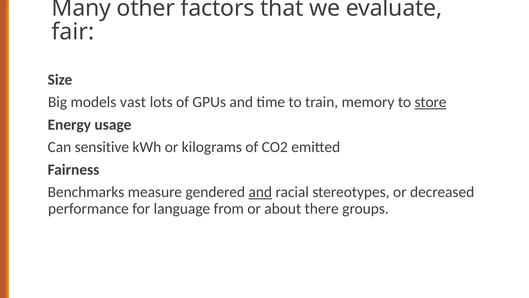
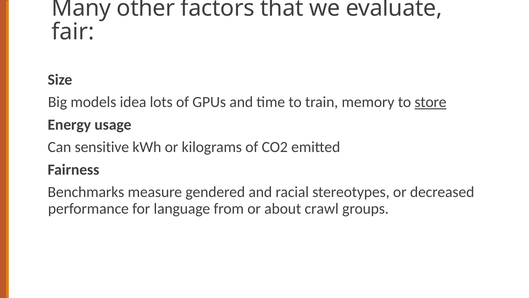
vast: vast -> idea
and at (260, 192) underline: present -> none
there: there -> crawl
